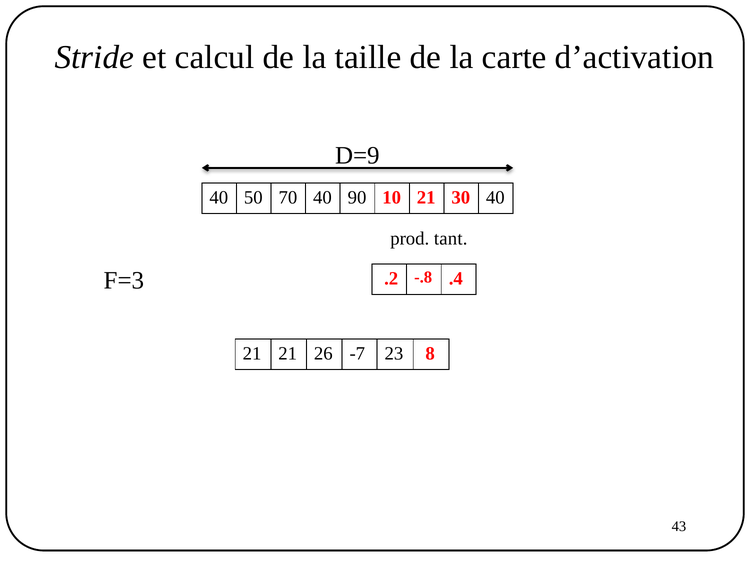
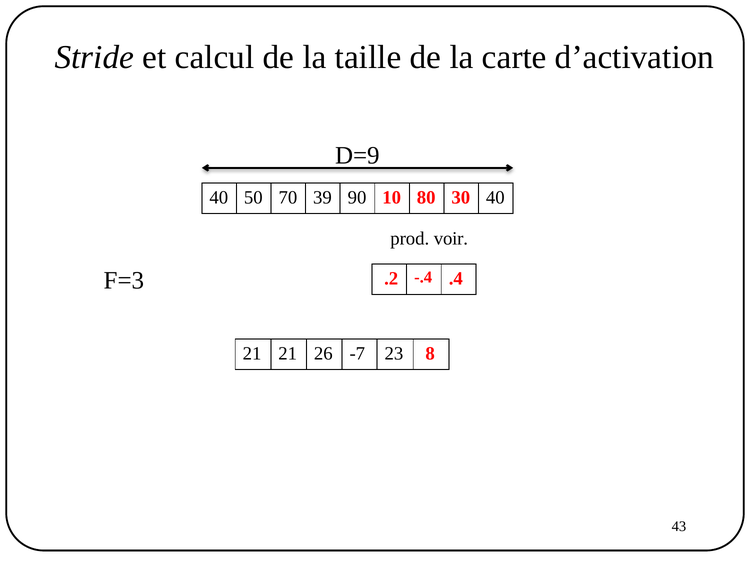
70 40: 40 -> 39
10 21: 21 -> 80
tant: tant -> voir
-.8: -.8 -> -.4
